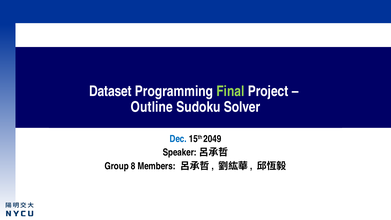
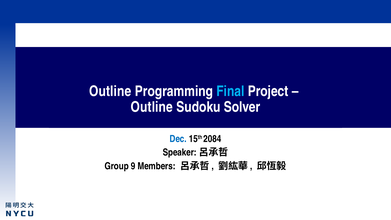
Dataset at (110, 91): Dataset -> Outline
Final colour: light green -> light blue
2049: 2049 -> 2084
8: 8 -> 9
